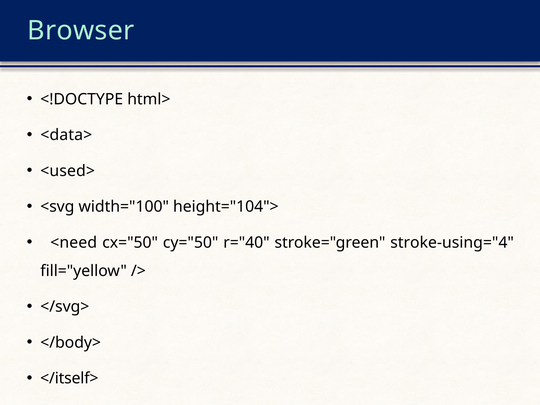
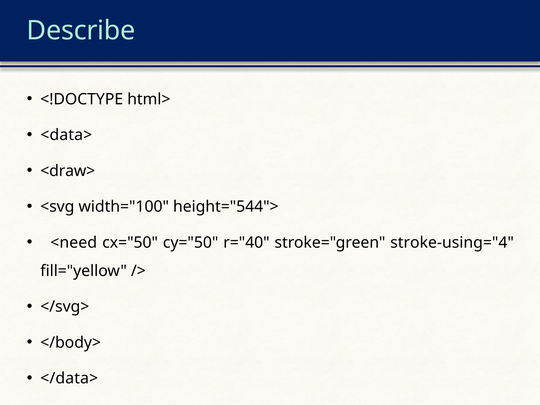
Browser: Browser -> Describe
<used>: <used> -> <draw>
height="104">: height="104"> -> height="544">
</itself>: </itself> -> </data>
